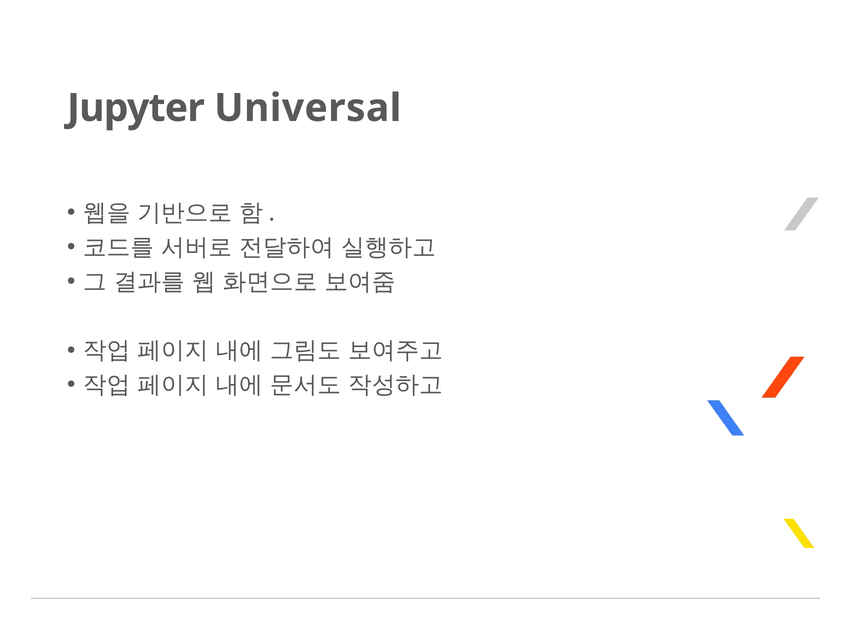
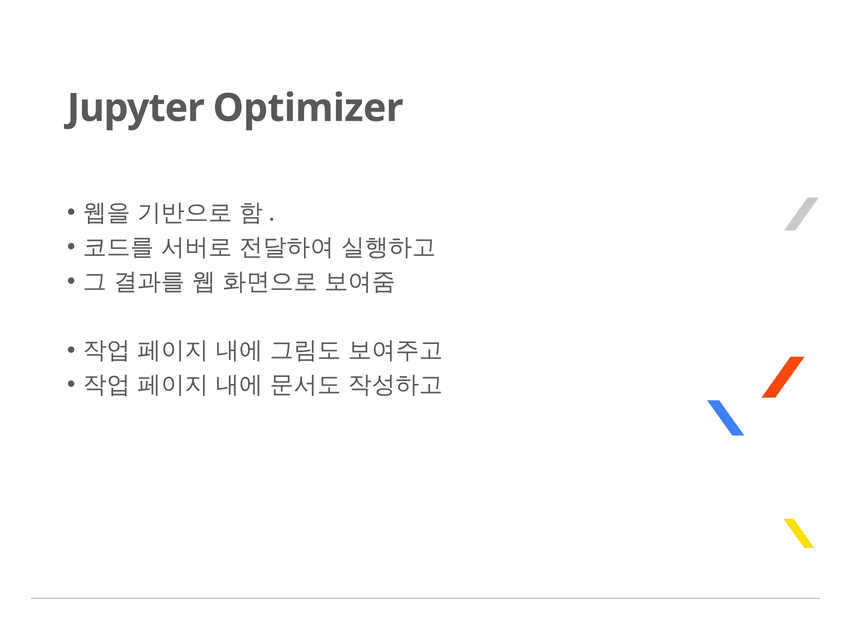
Universal: Universal -> Optimizer
